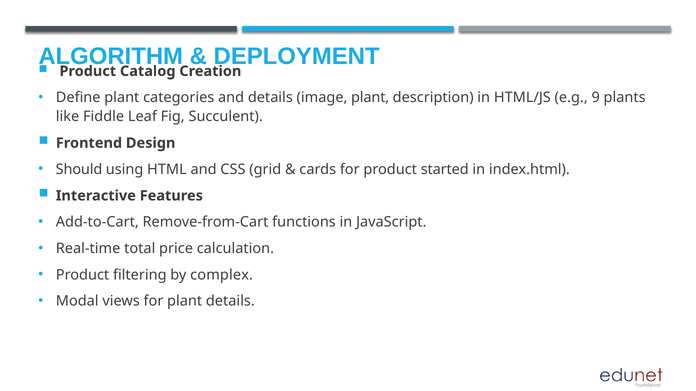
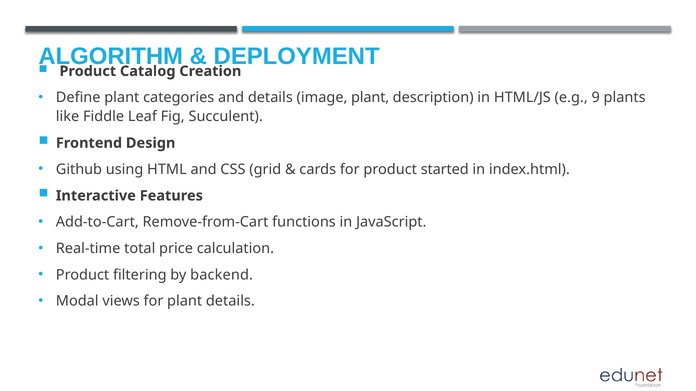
Should: Should -> Github
complex: complex -> backend
